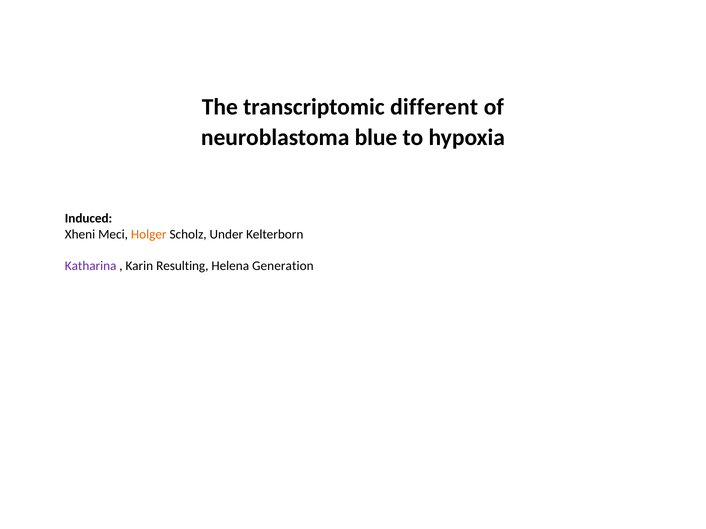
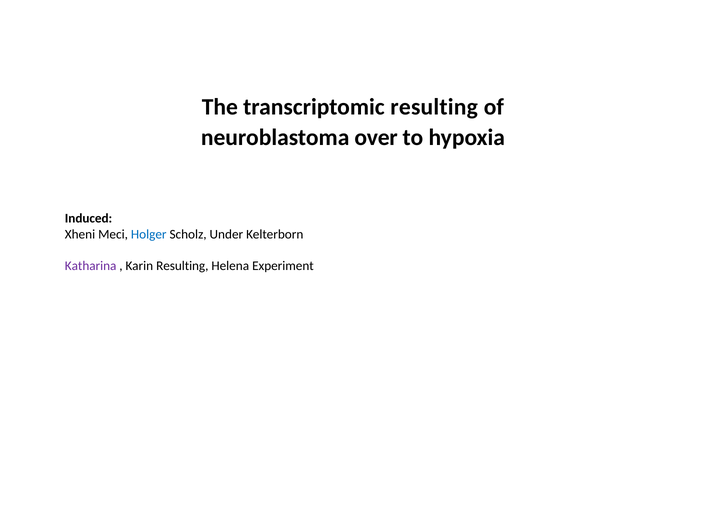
transcriptomic different: different -> resulting
blue: blue -> over
Holger colour: orange -> blue
Generation: Generation -> Experiment
